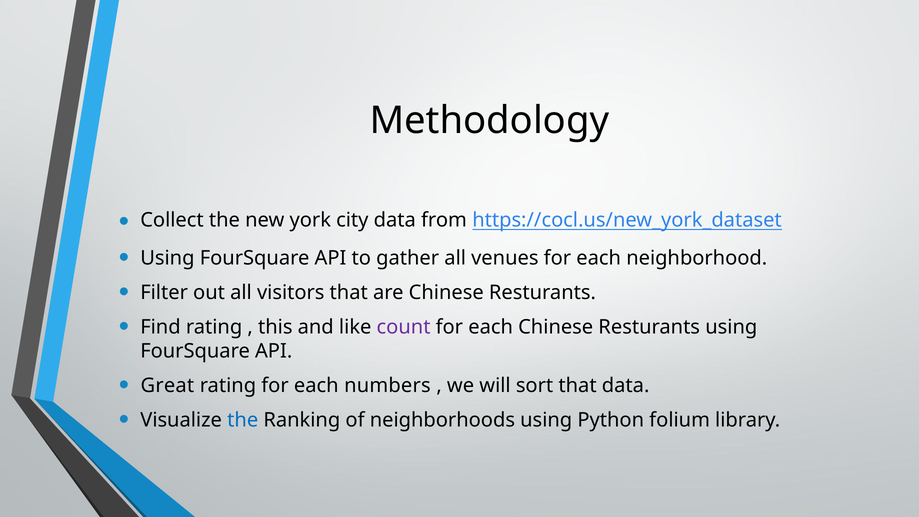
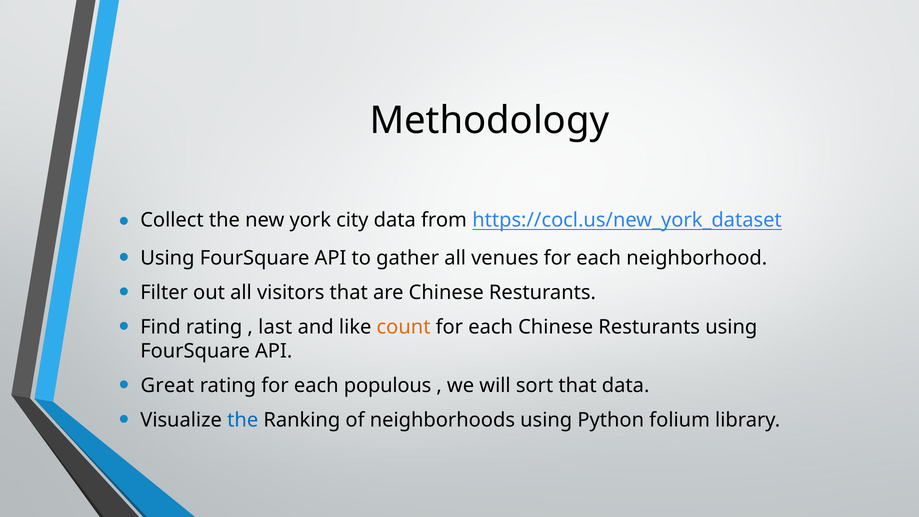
this: this -> last
count colour: purple -> orange
numbers: numbers -> populous
